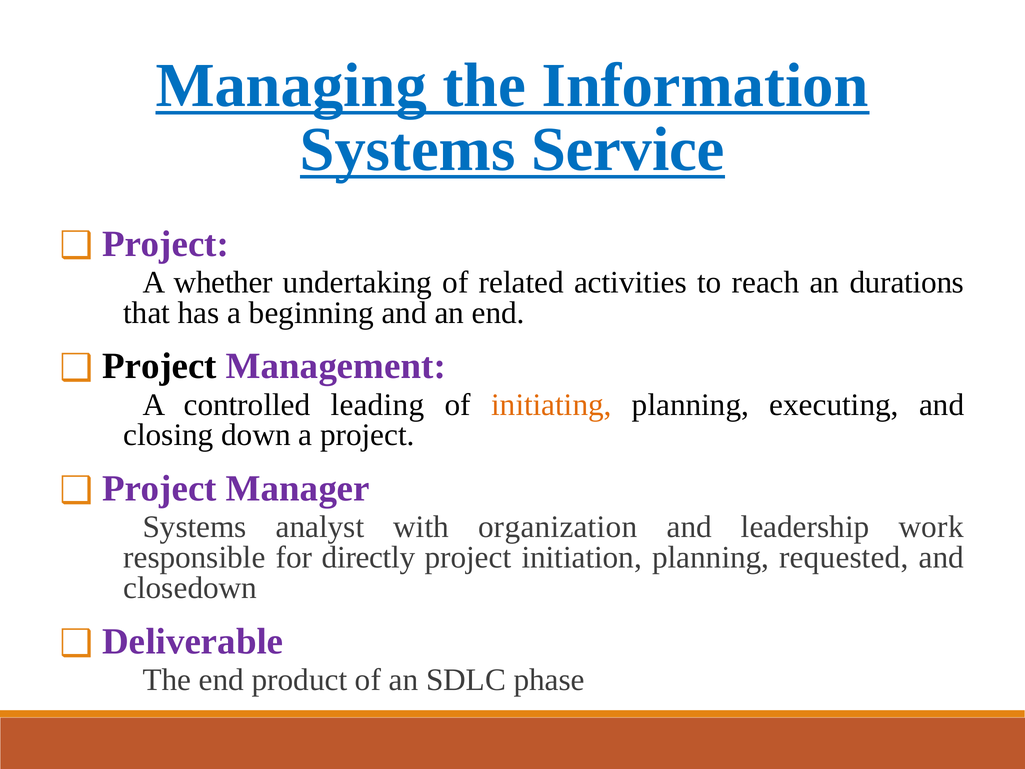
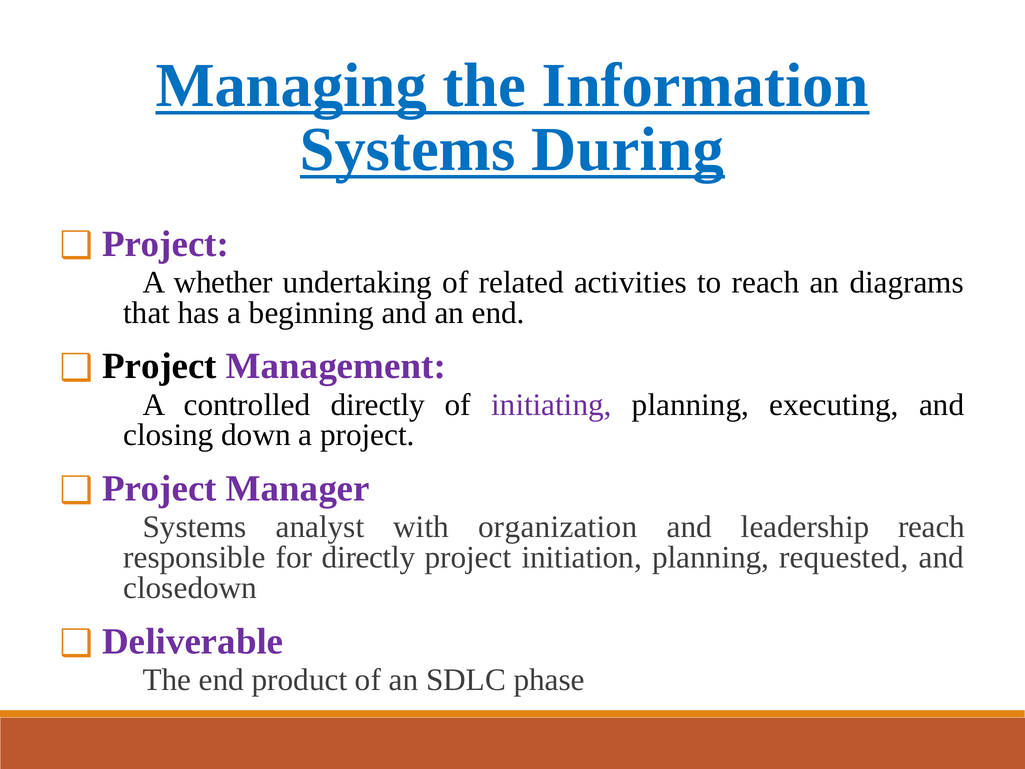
Service: Service -> During
durations: durations -> diagrams
controlled leading: leading -> directly
initiating colour: orange -> purple
leadership work: work -> reach
